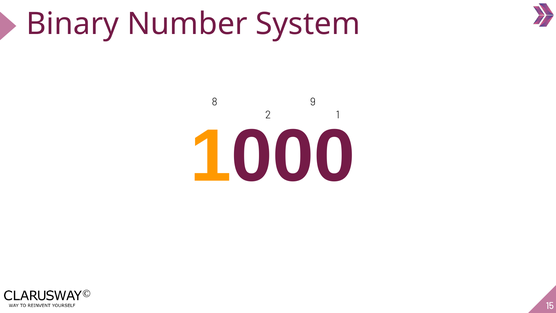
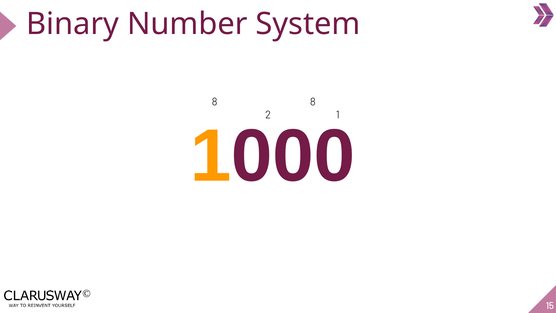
8 9: 9 -> 8
